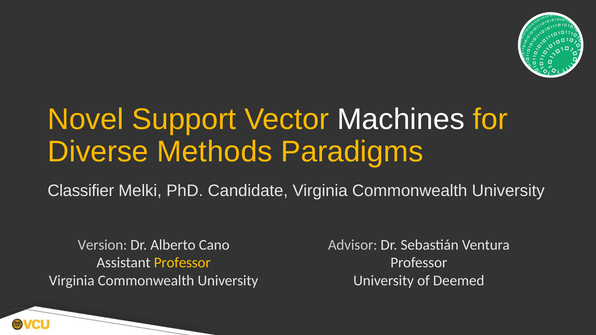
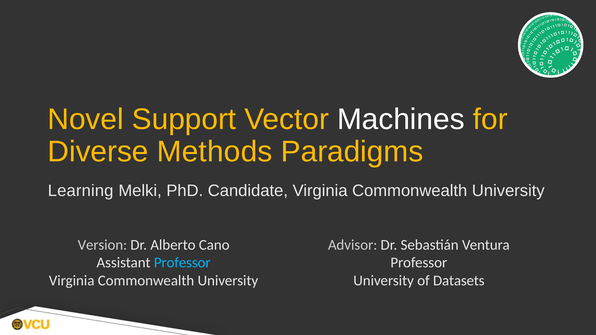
Classifier: Classifier -> Learning
Professor at (182, 263) colour: yellow -> light blue
Deemed: Deemed -> Datasets
